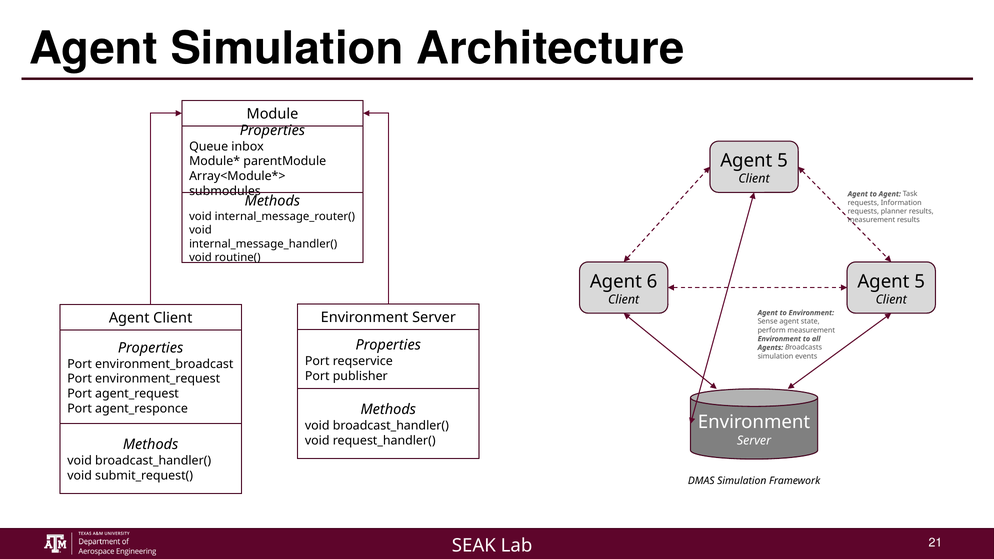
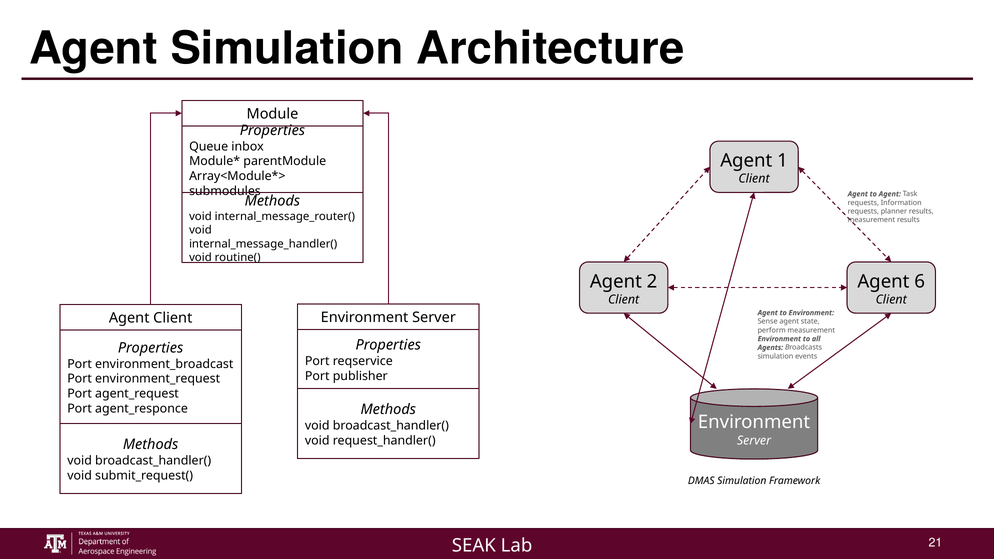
5 at (782, 161): 5 -> 1
6: 6 -> 2
5 at (920, 281): 5 -> 6
